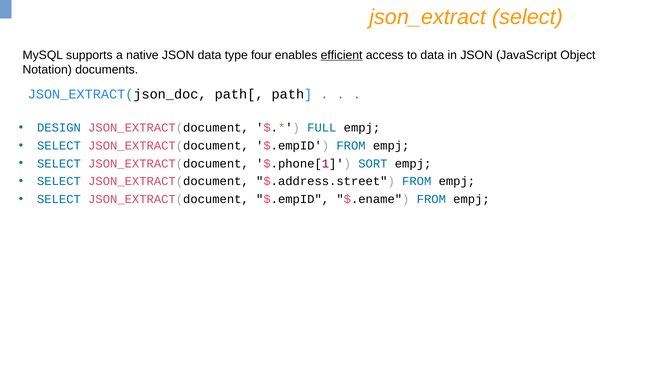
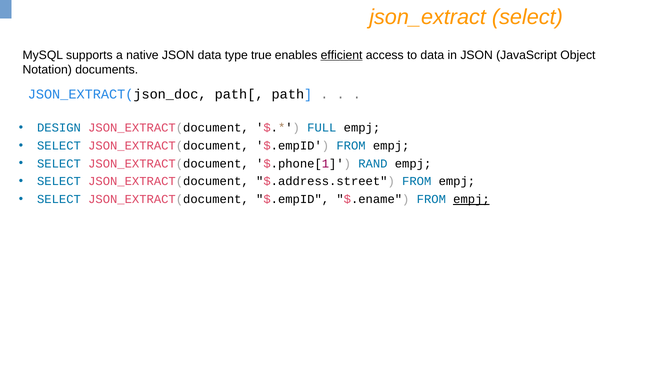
four: four -> true
SORT: SORT -> RAND
empj at (471, 199) underline: none -> present
